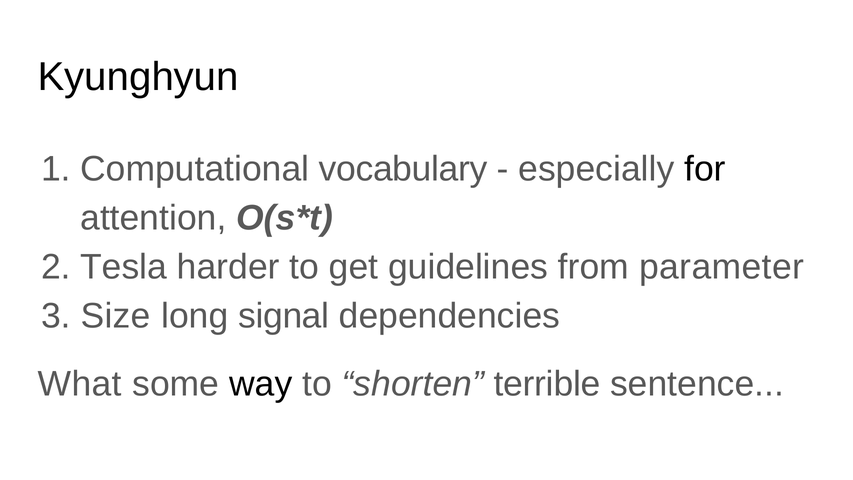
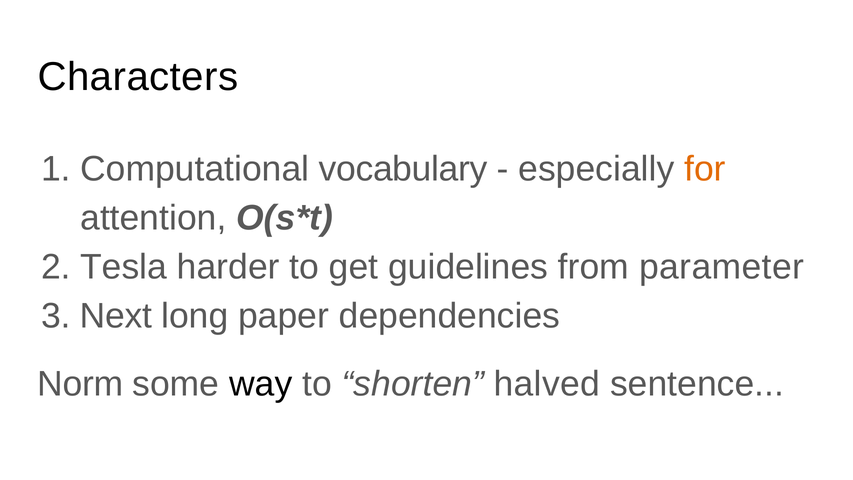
Kyunghyun: Kyunghyun -> Characters
for colour: black -> orange
Size: Size -> Next
signal: signal -> paper
What: What -> Norm
terrible: terrible -> halved
